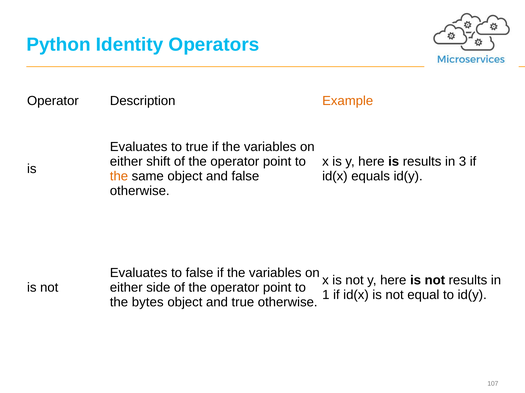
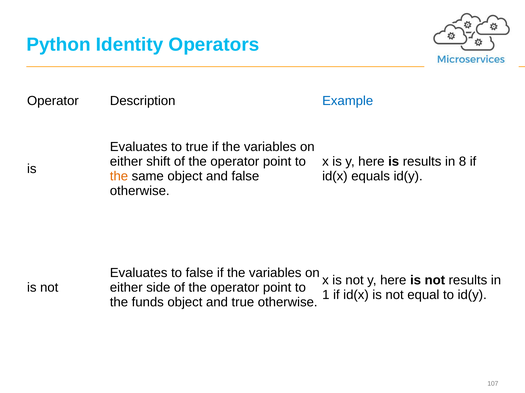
Example colour: orange -> blue
3: 3 -> 8
bytes: bytes -> funds
